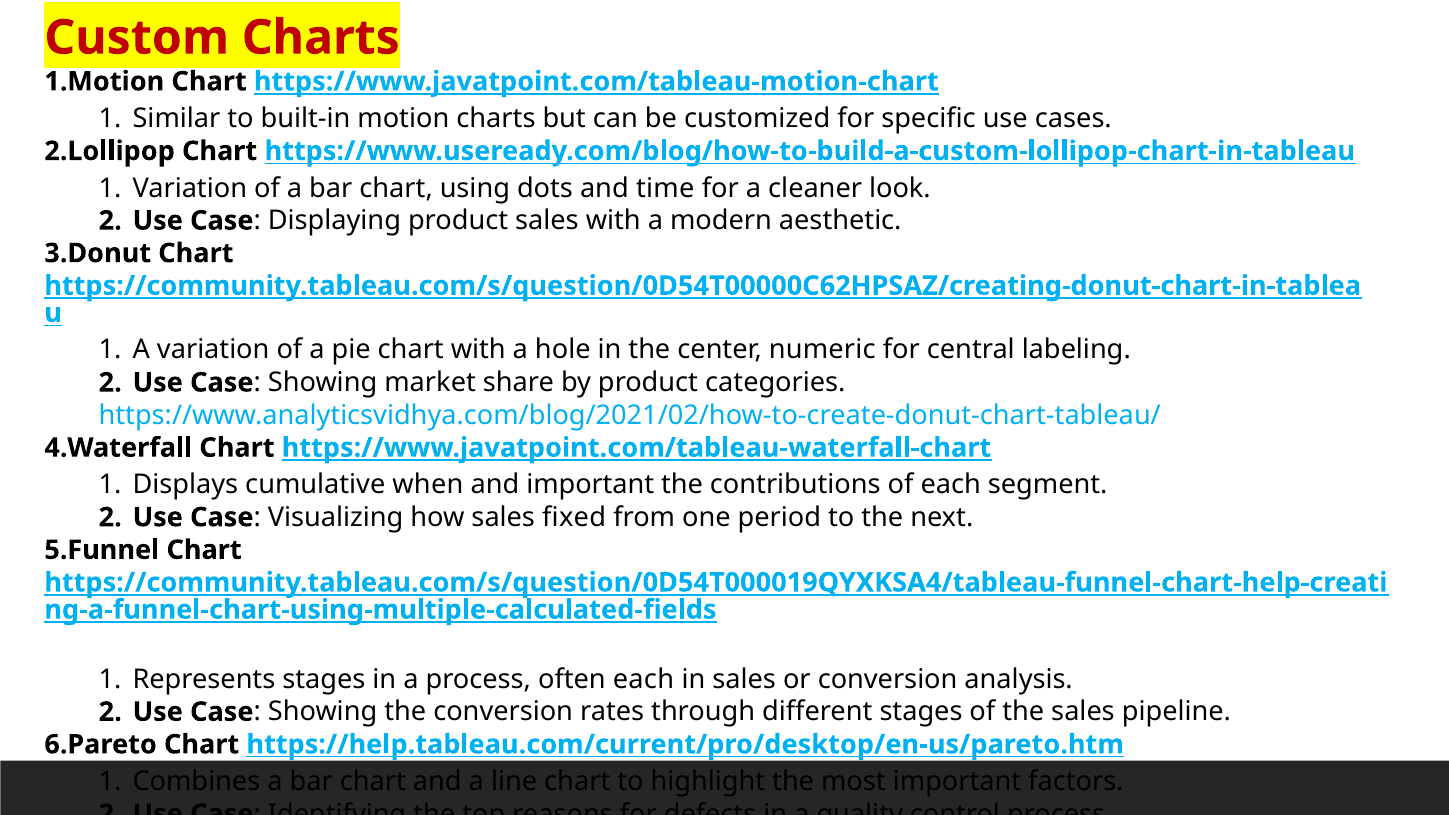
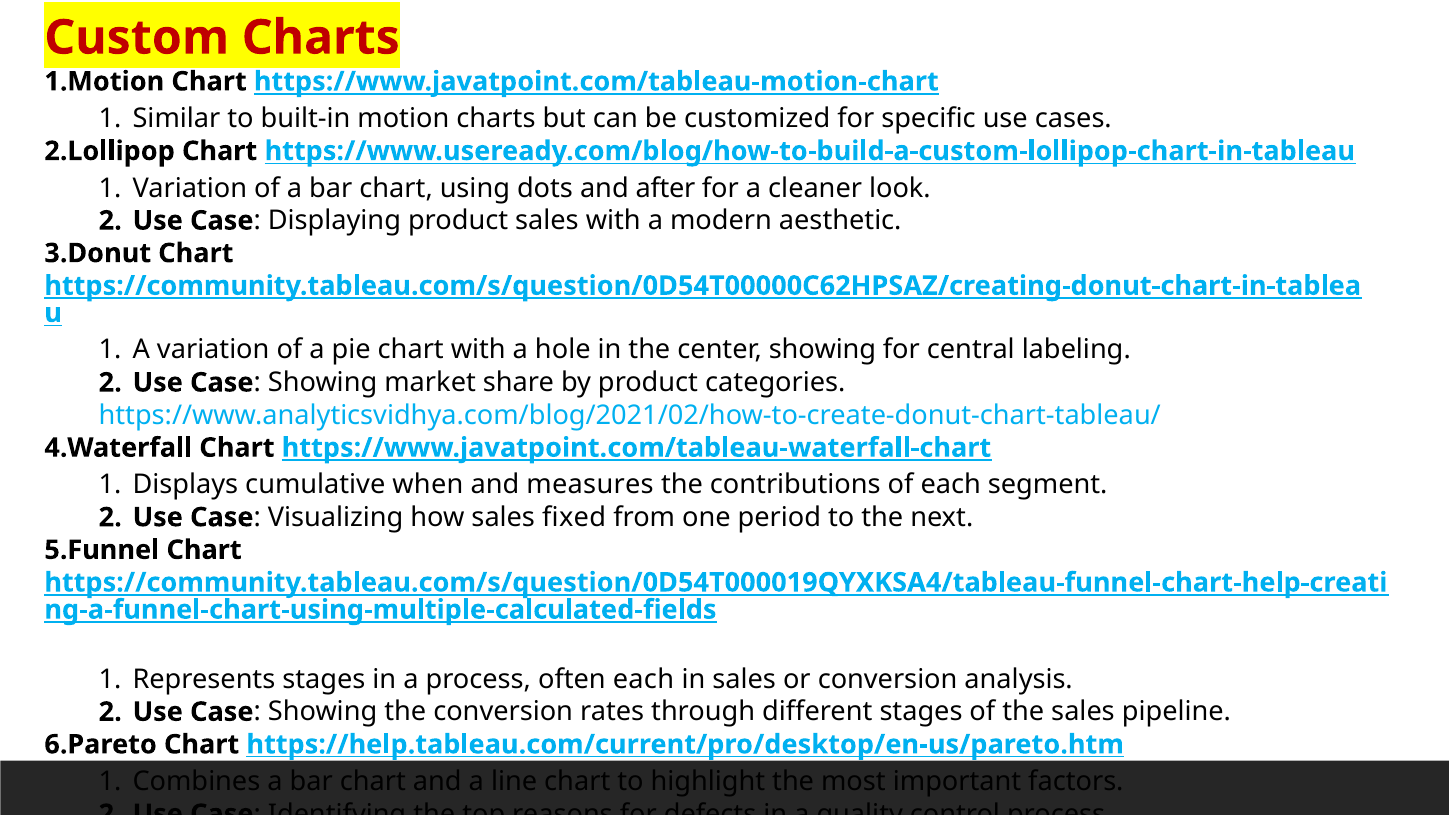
time: time -> after
center numeric: numeric -> showing
and important: important -> measures
